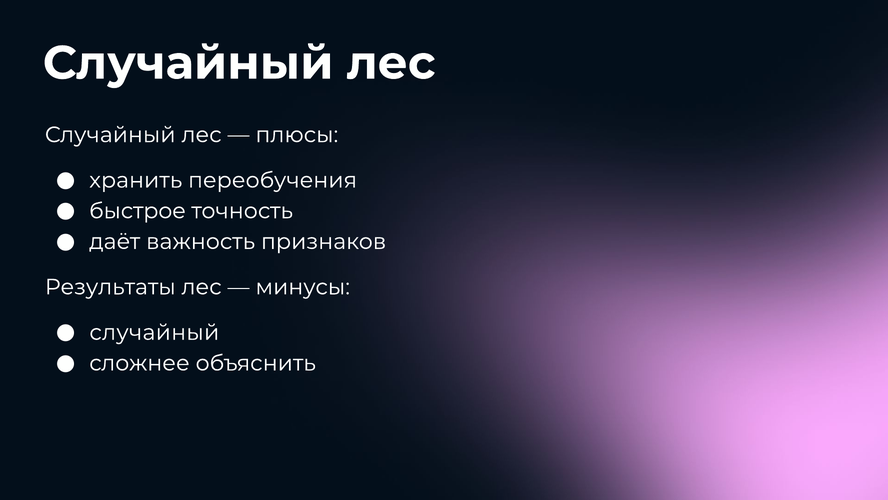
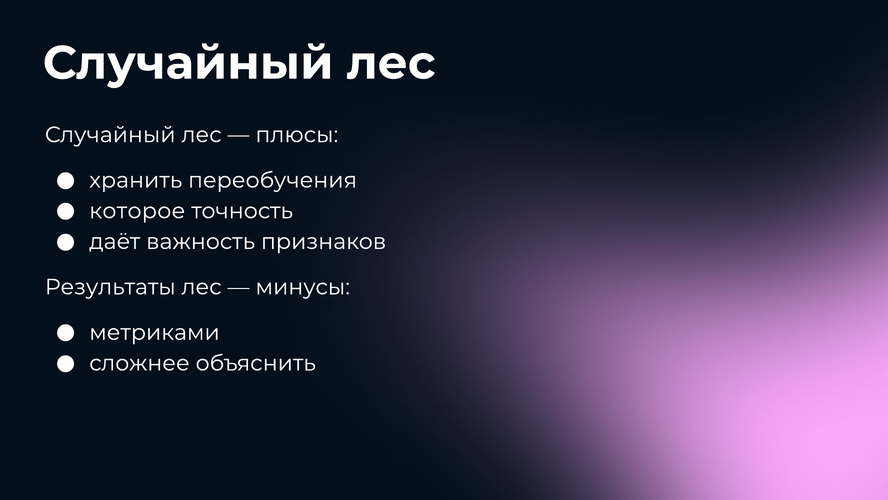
быстрое: быстрое -> которое
случайный at (154, 332): случайный -> метриками
